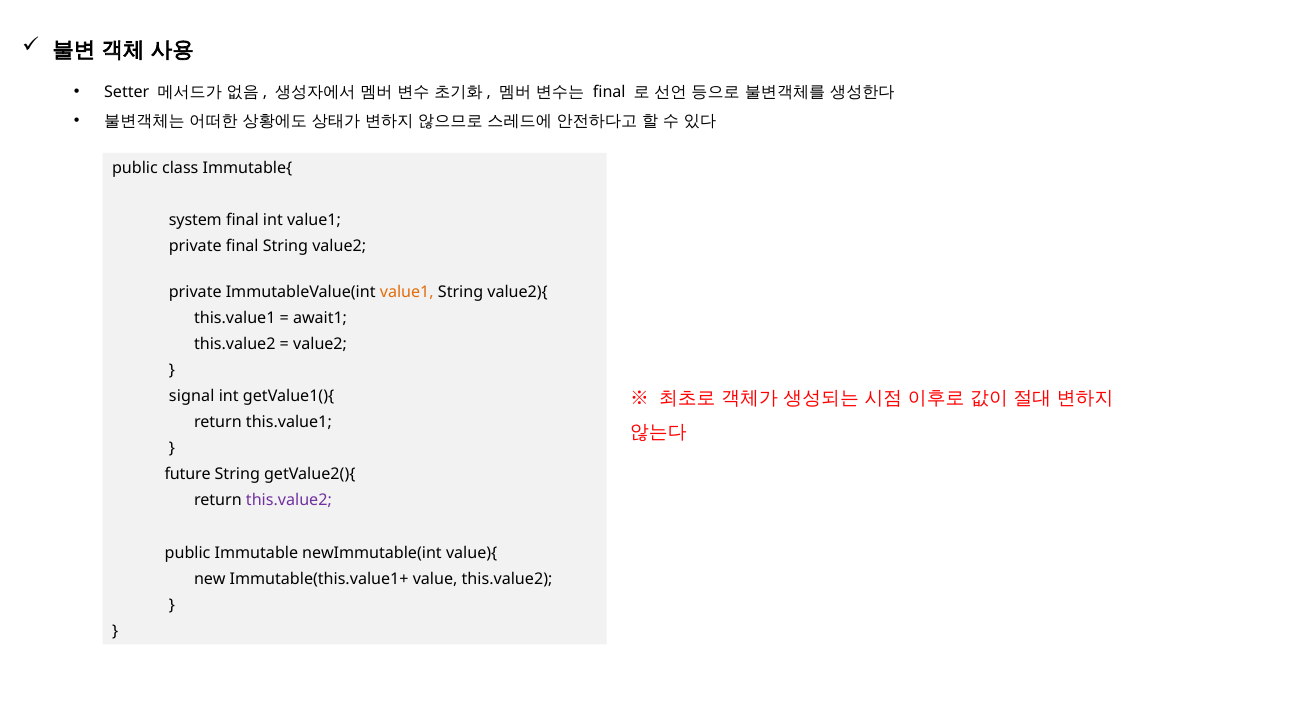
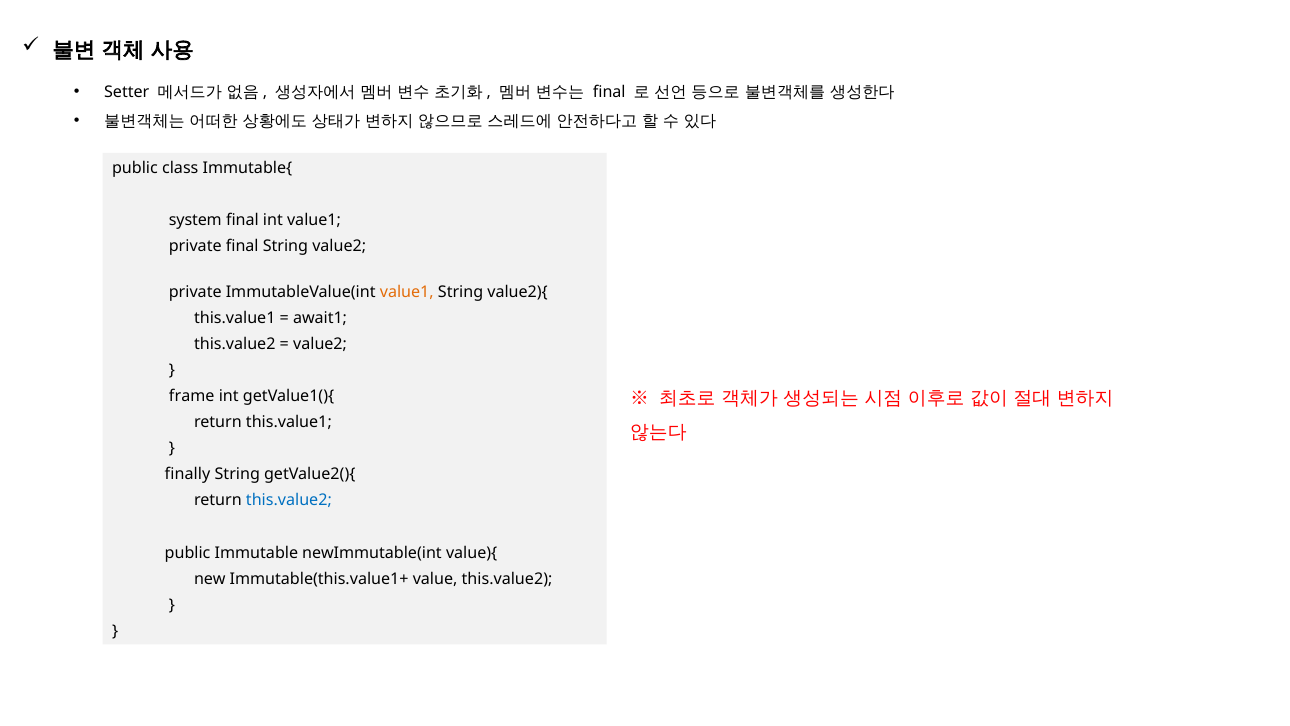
signal: signal -> frame
future: future -> finally
this.value2 at (289, 500) colour: purple -> blue
